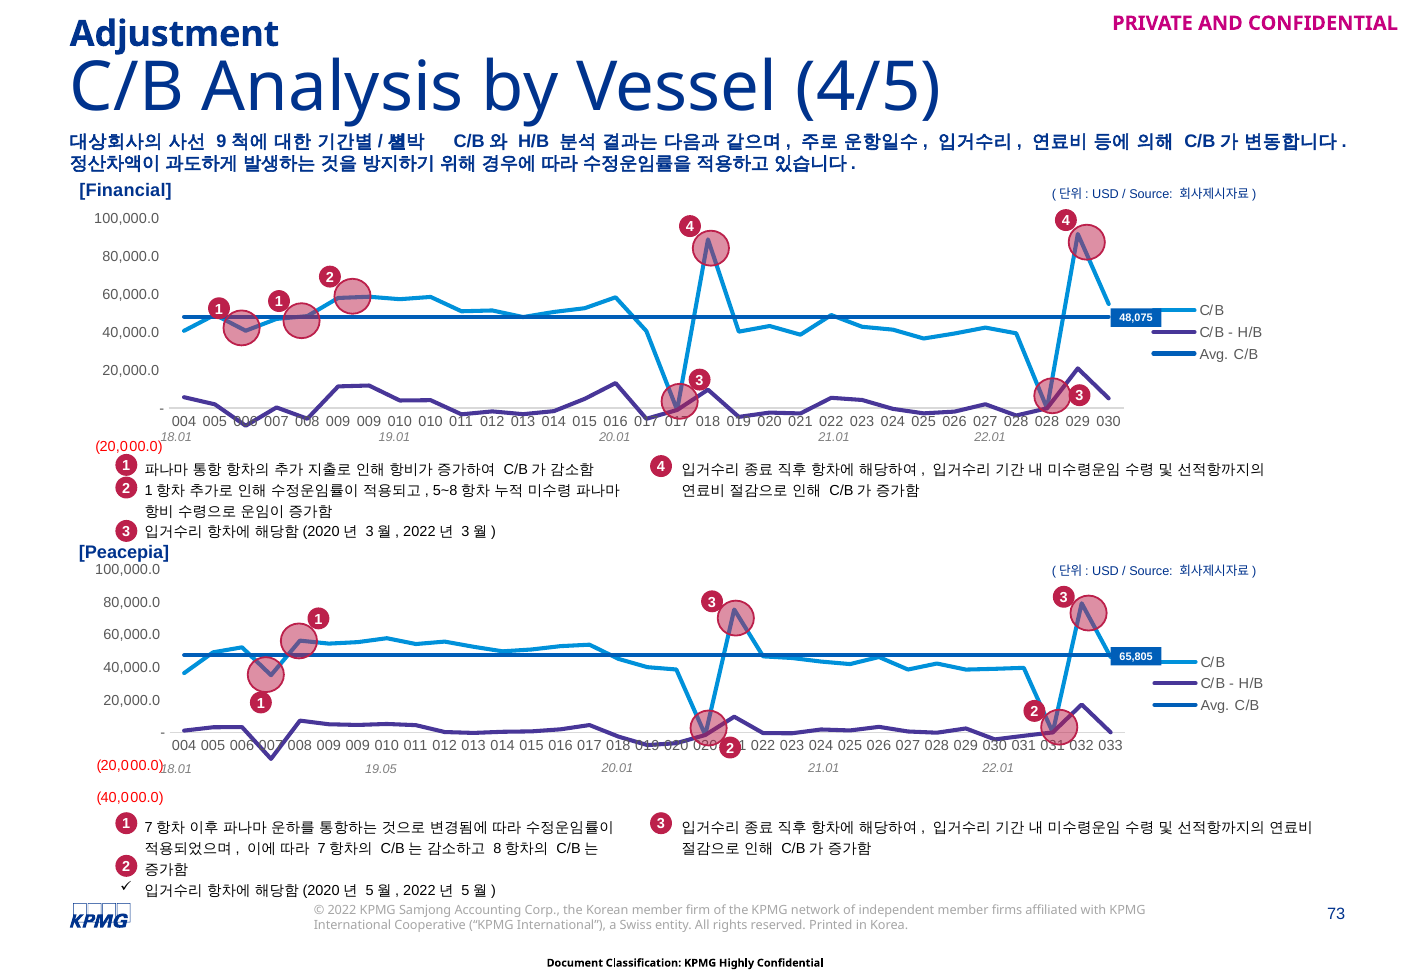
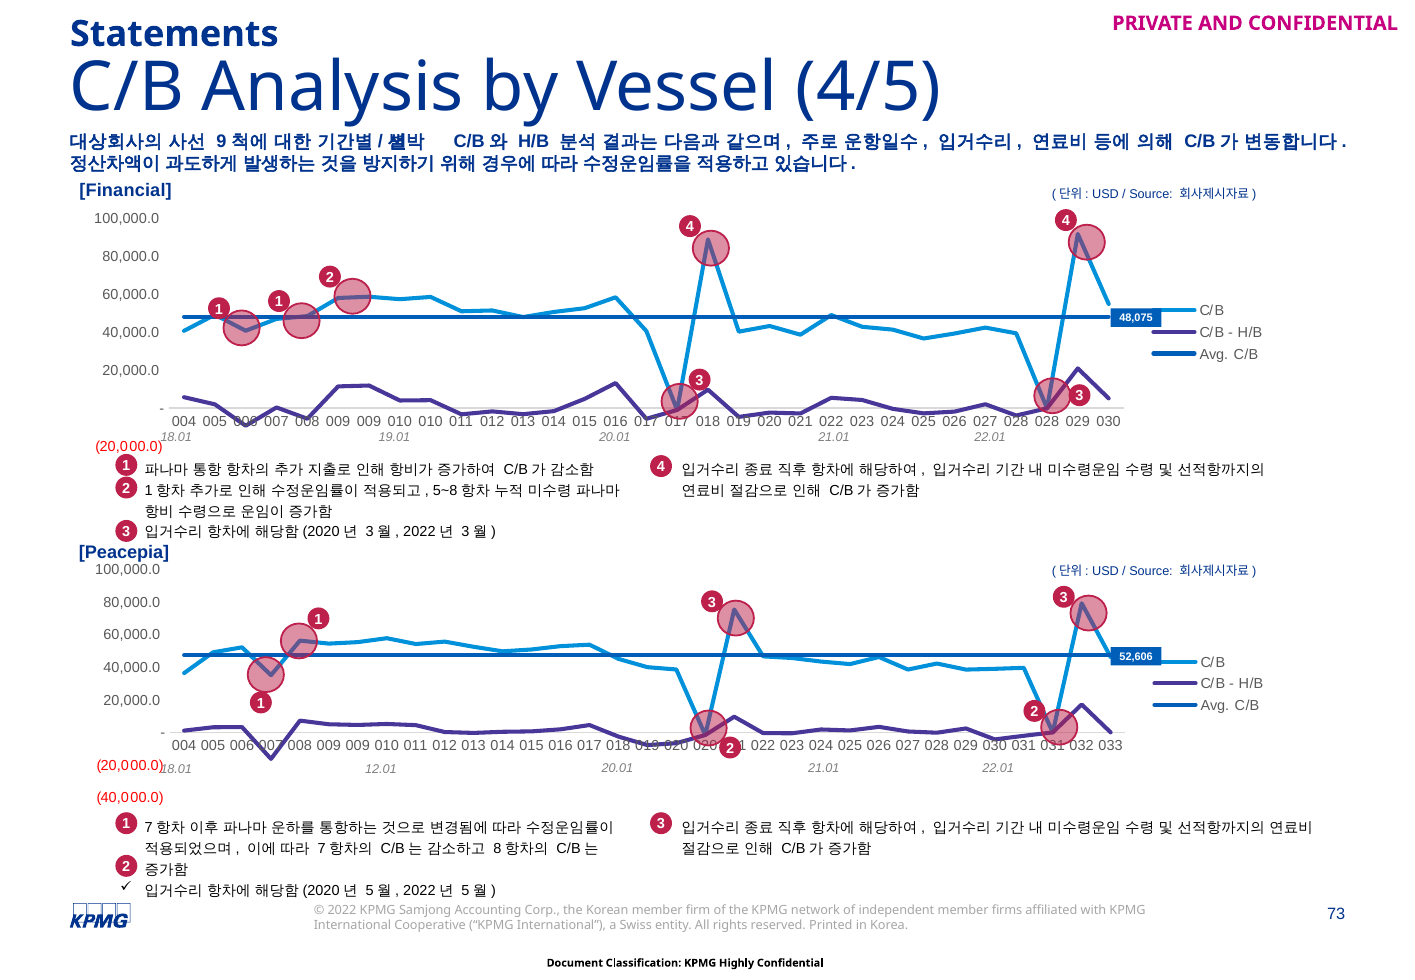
Adjustment: Adjustment -> Statements
65,805: 65,805 -> 52,606
19.05: 19.05 -> 12.01
